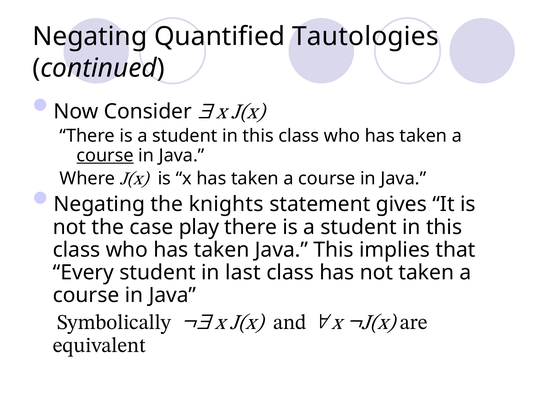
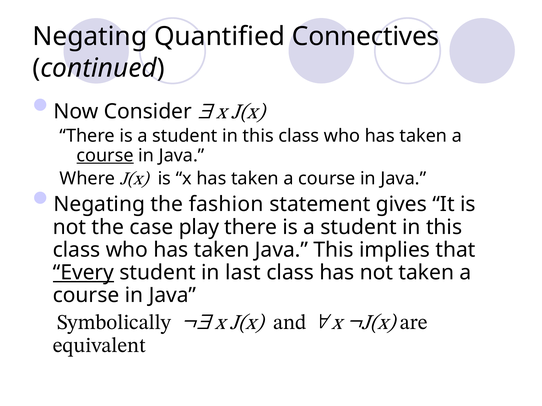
Tautologies: Tautologies -> Connectives
knights: knights -> fashion
Every underline: none -> present
